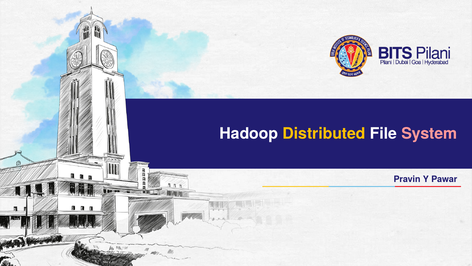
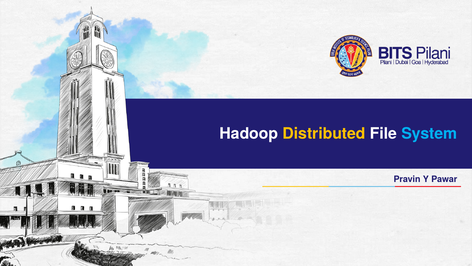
System colour: pink -> light blue
